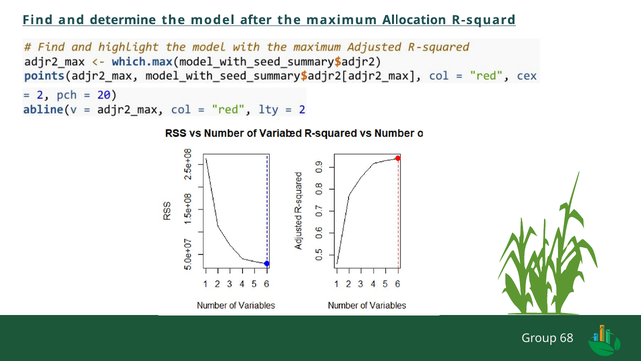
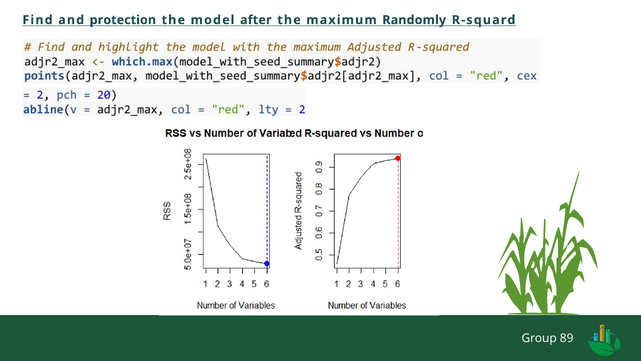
determine: determine -> protection
Allocation: Allocation -> Randomly
68: 68 -> 89
